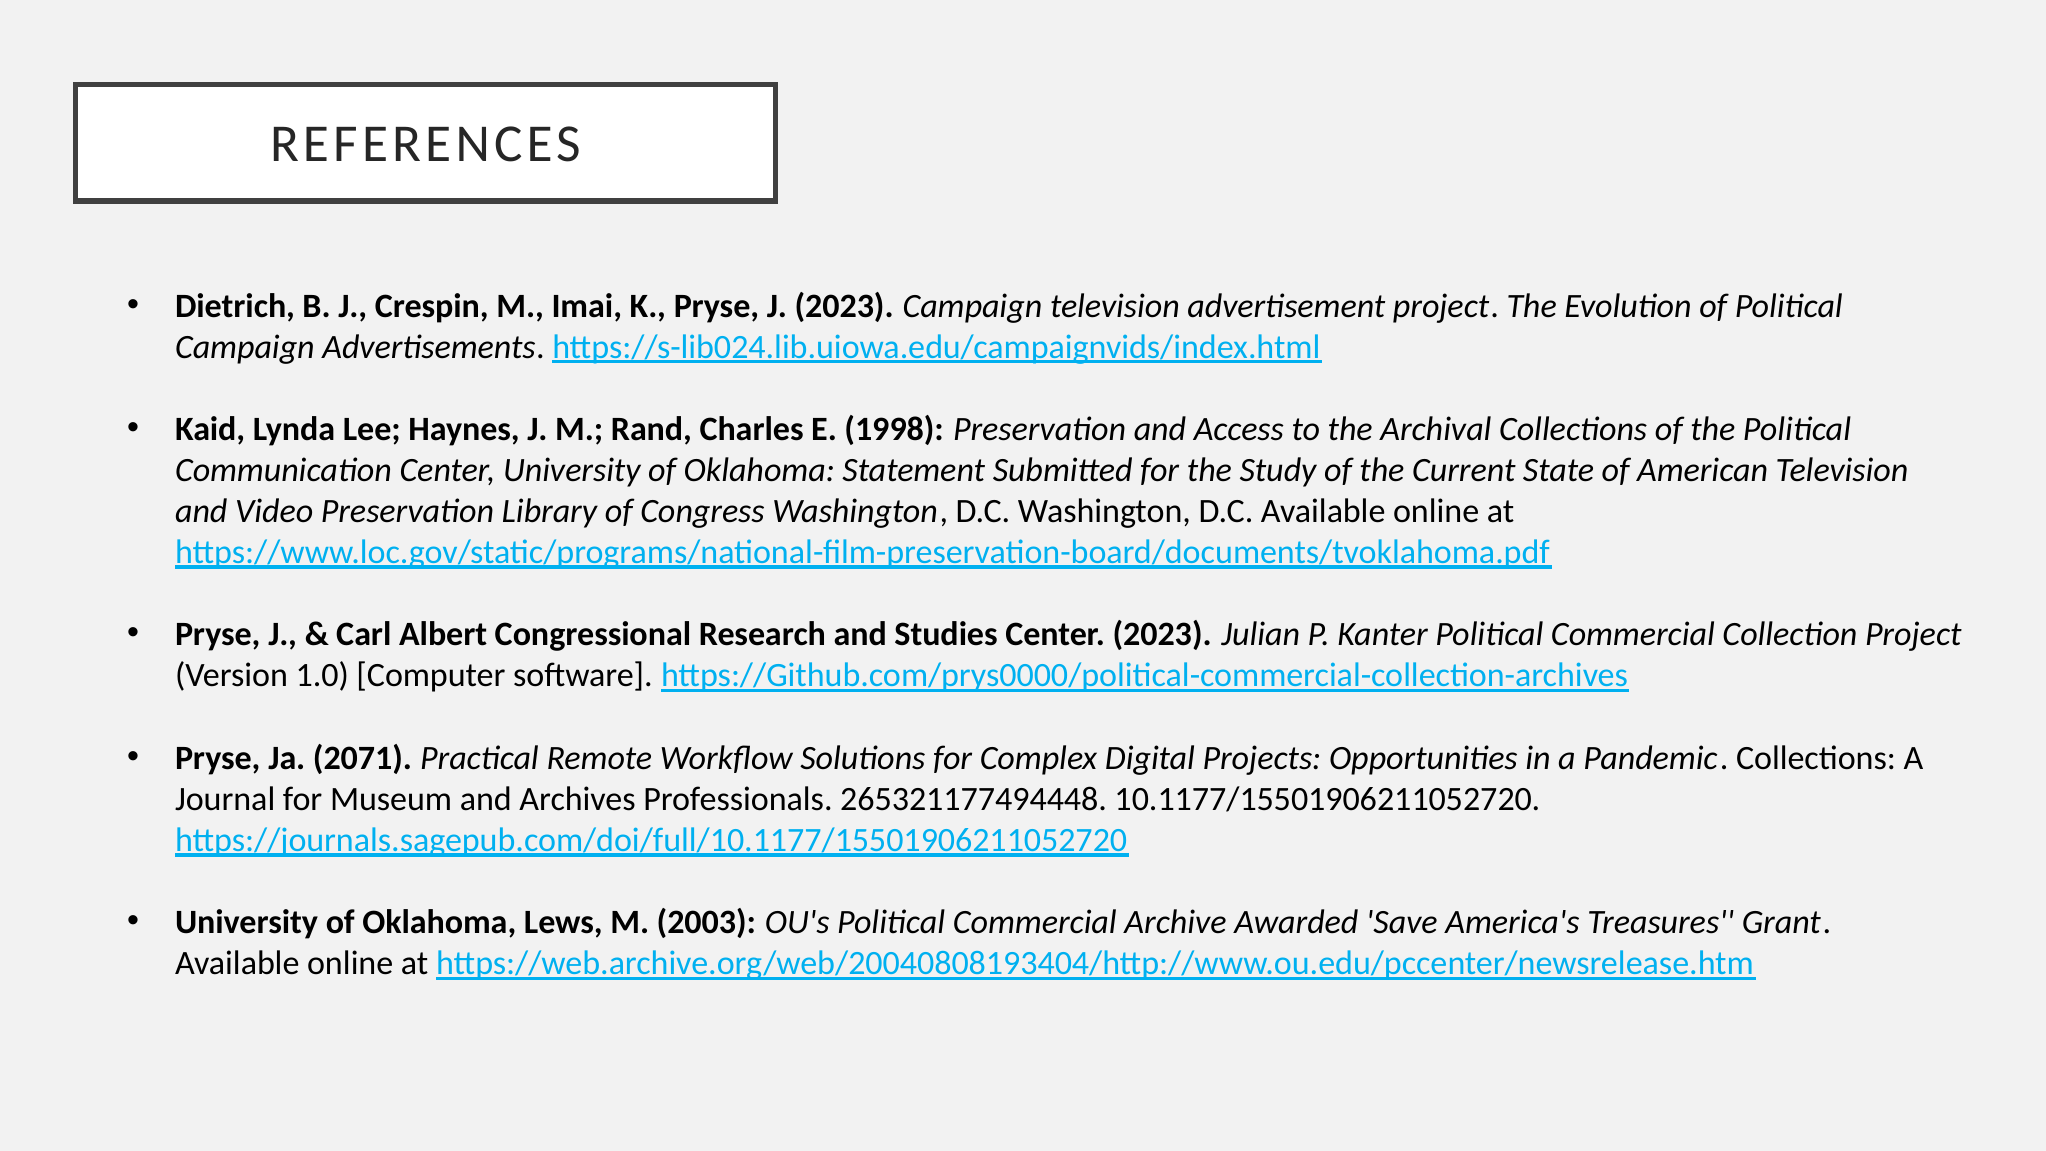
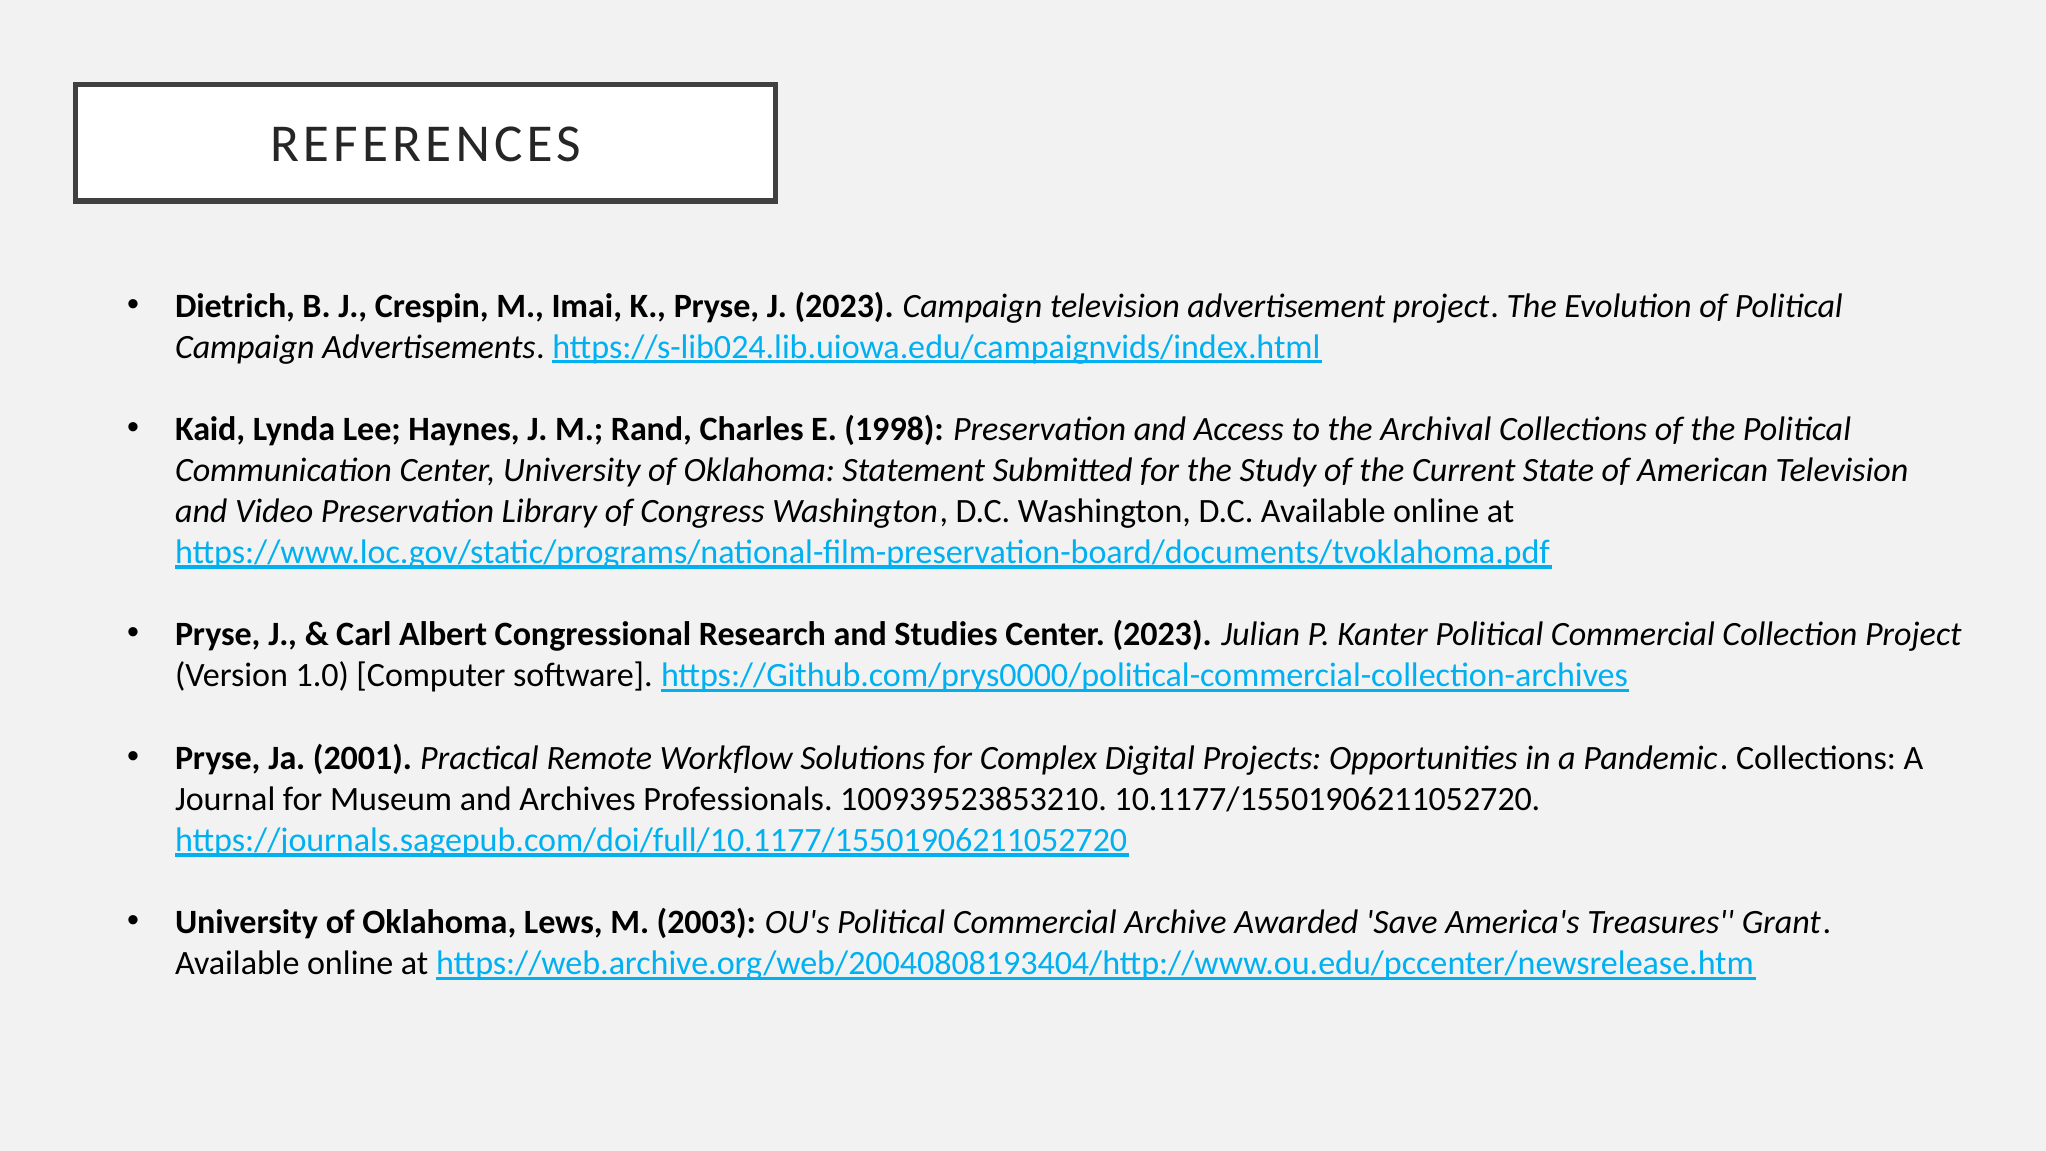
2071: 2071 -> 2001
265321177494448: 265321177494448 -> 100939523853210
